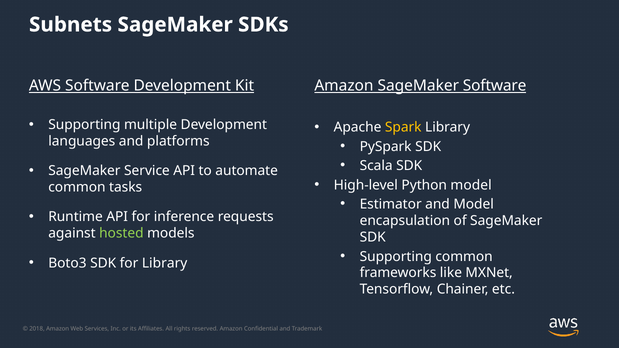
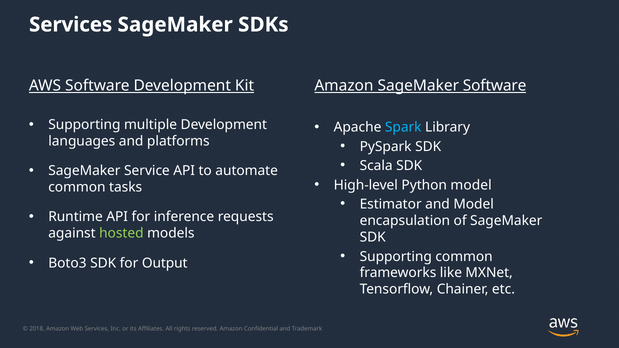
Subnets at (71, 25): Subnets -> Services
Spark colour: yellow -> light blue
for Library: Library -> Output
